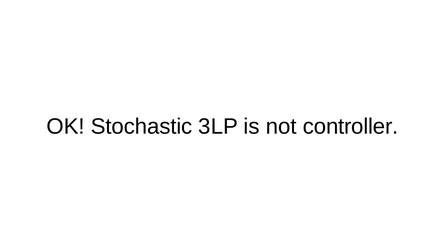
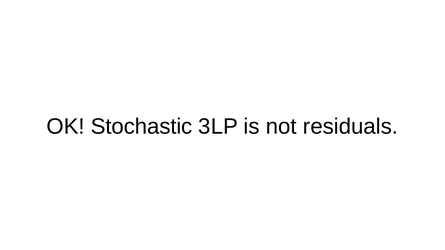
controller: controller -> residuals
